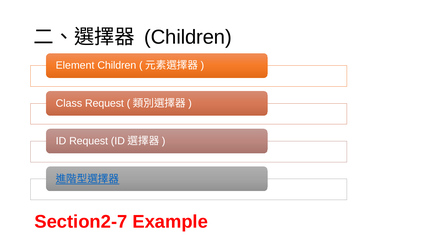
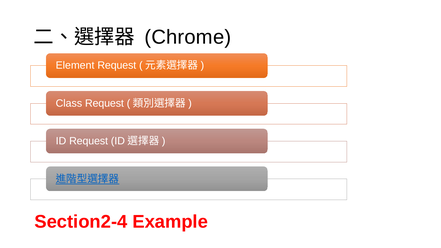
Children at (188, 37): Children -> Chrome
Children at (117, 66): Children -> Request
Section2-7: Section2-7 -> Section2-4
